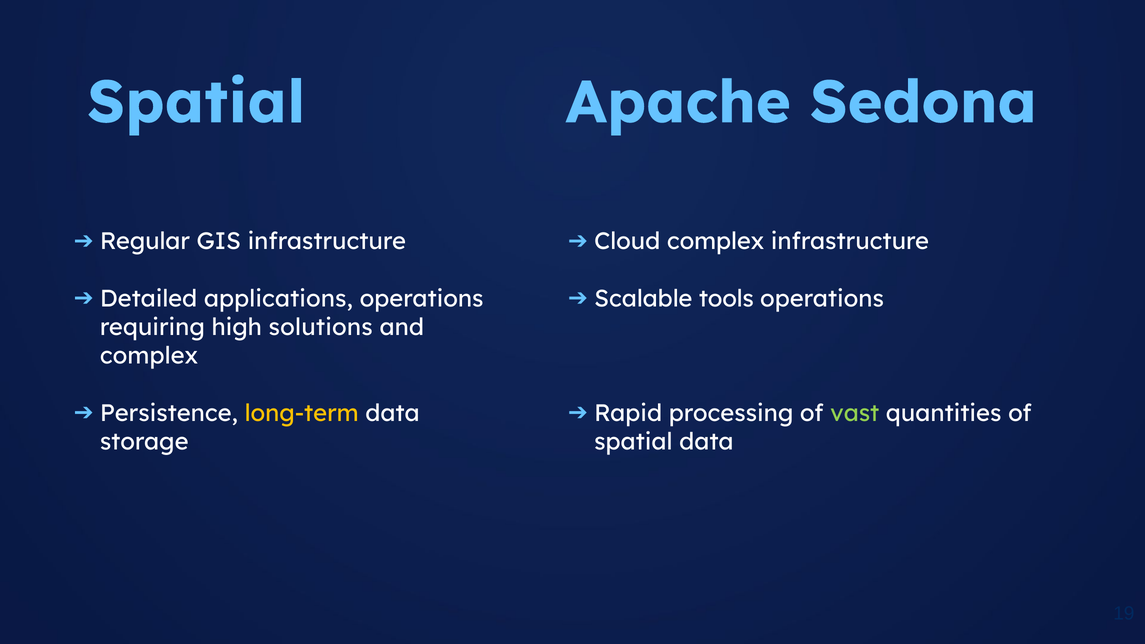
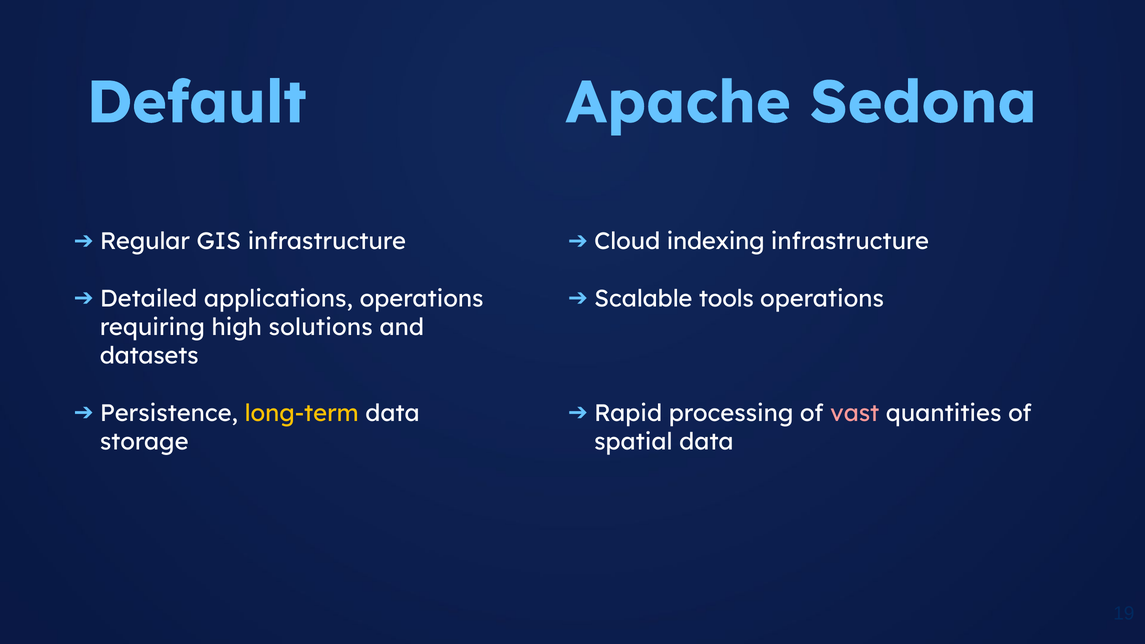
Spatial at (196, 103): Spatial -> Default
Cloud complex: complex -> indexing
complex at (149, 356): complex -> datasets
vast colour: light green -> pink
